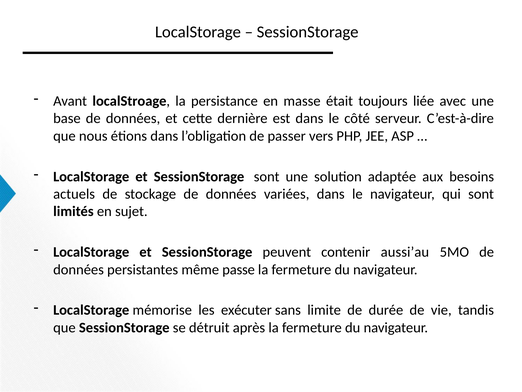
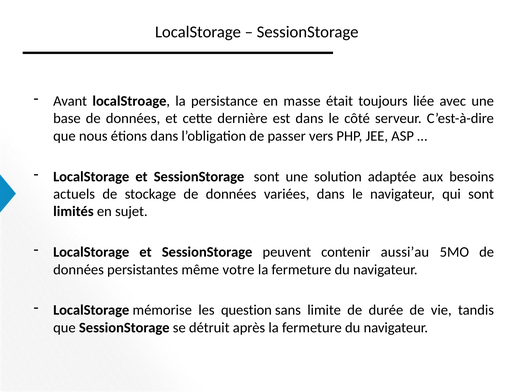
passe: passe -> votre
exécuter: exécuter -> question
